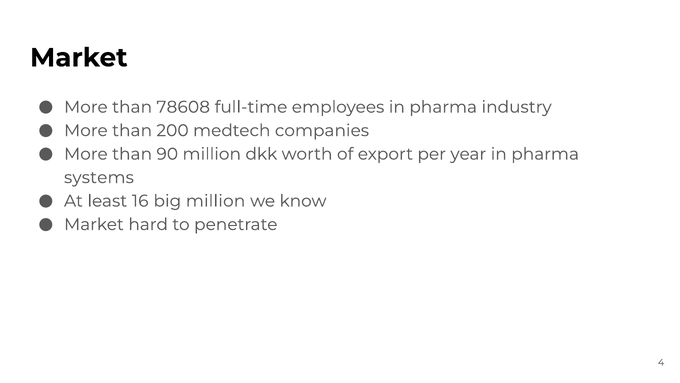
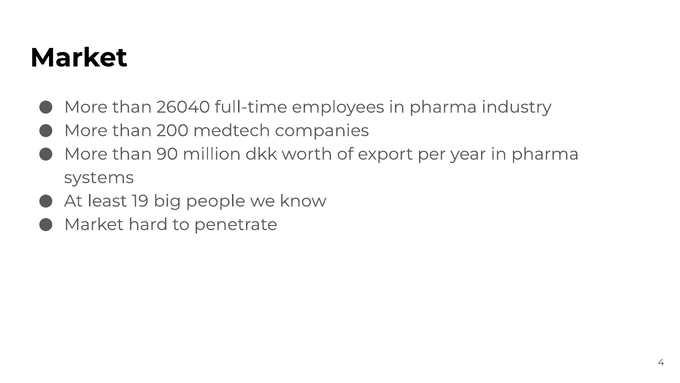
78608: 78608 -> 26040
16: 16 -> 19
big million: million -> people
